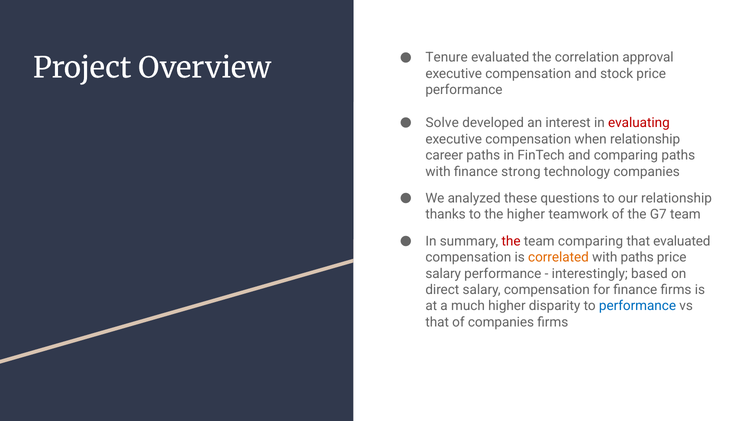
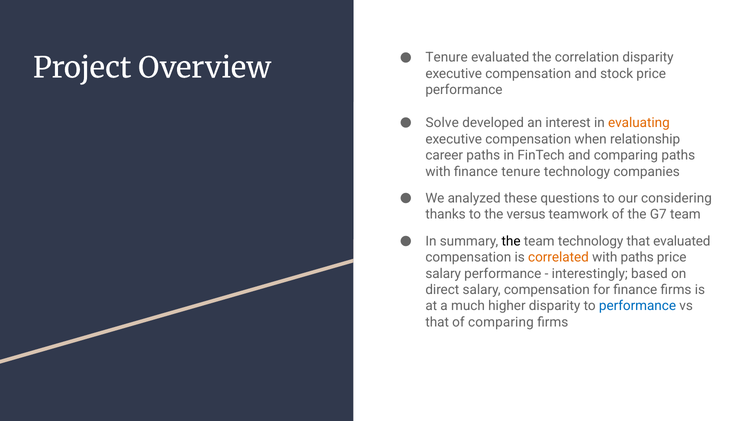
correlation approval: approval -> disparity
evaluating colour: red -> orange
finance strong: strong -> tenure
our relationship: relationship -> considering
the higher: higher -> versus
the at (511, 241) colour: red -> black
team comparing: comparing -> technology
of companies: companies -> comparing
